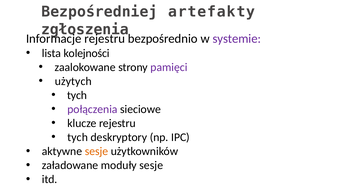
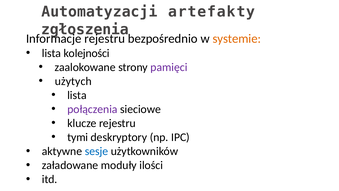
Bezpośredniej: Bezpośredniej -> Automatyzacji
systemie colour: purple -> orange
tych at (77, 95): tych -> lista
tych at (78, 137): tych -> tymi
sesje at (96, 151) colour: orange -> blue
moduły sesje: sesje -> ilości
